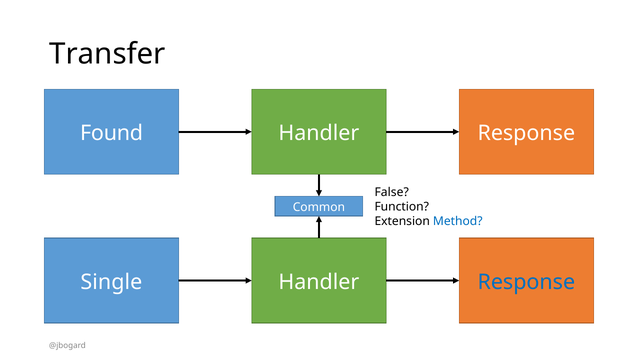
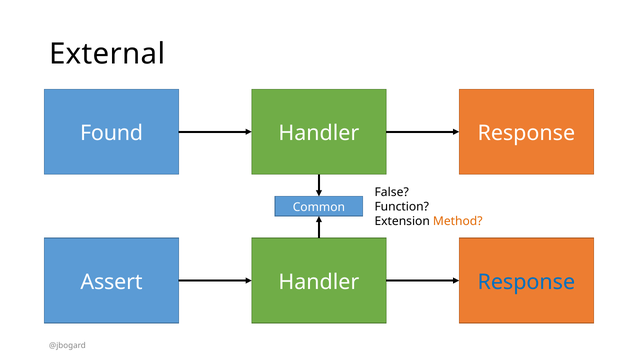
Transfer: Transfer -> External
Method colour: blue -> orange
Single: Single -> Assert
